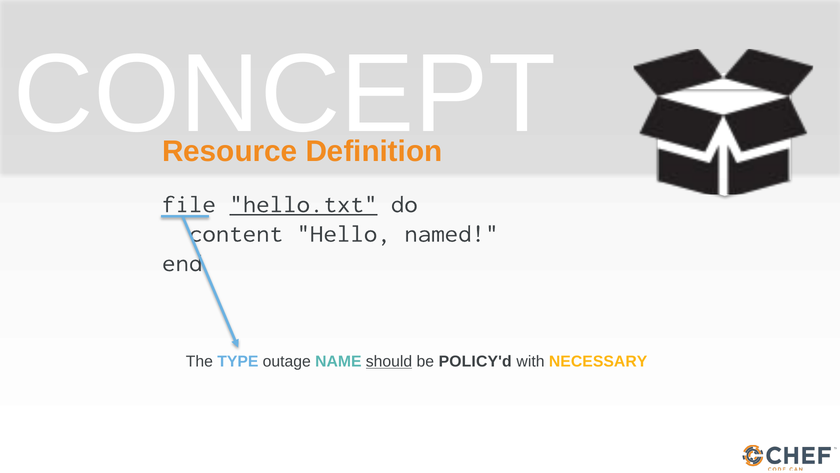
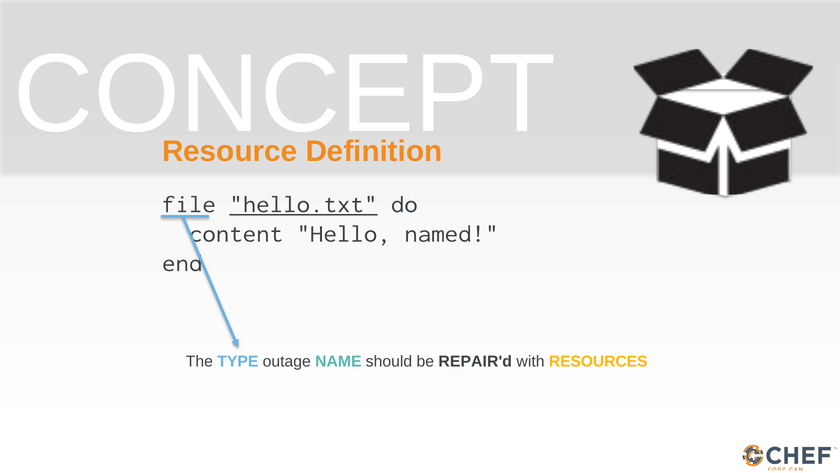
should underline: present -> none
POLICY'd: POLICY'd -> REPAIR'd
NECESSARY: NECESSARY -> RESOURCES
